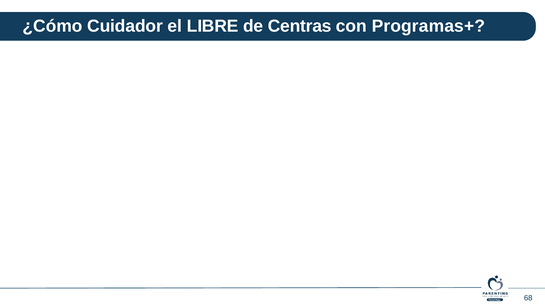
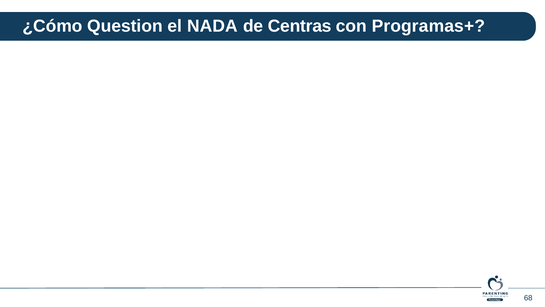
Cuidador: Cuidador -> Question
LIBRE: LIBRE -> NADA
